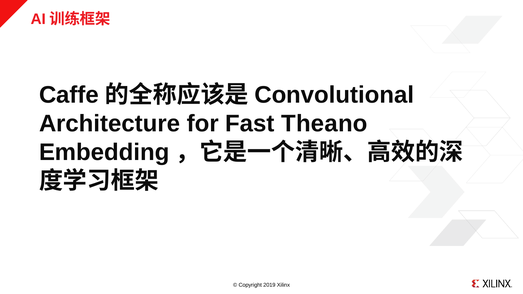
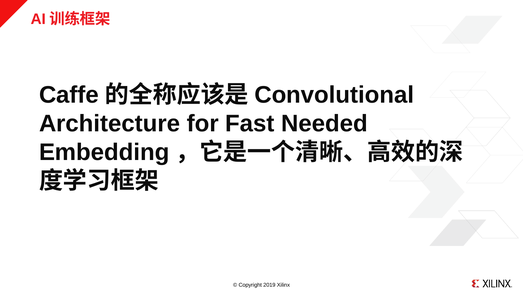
Theano: Theano -> Needed
